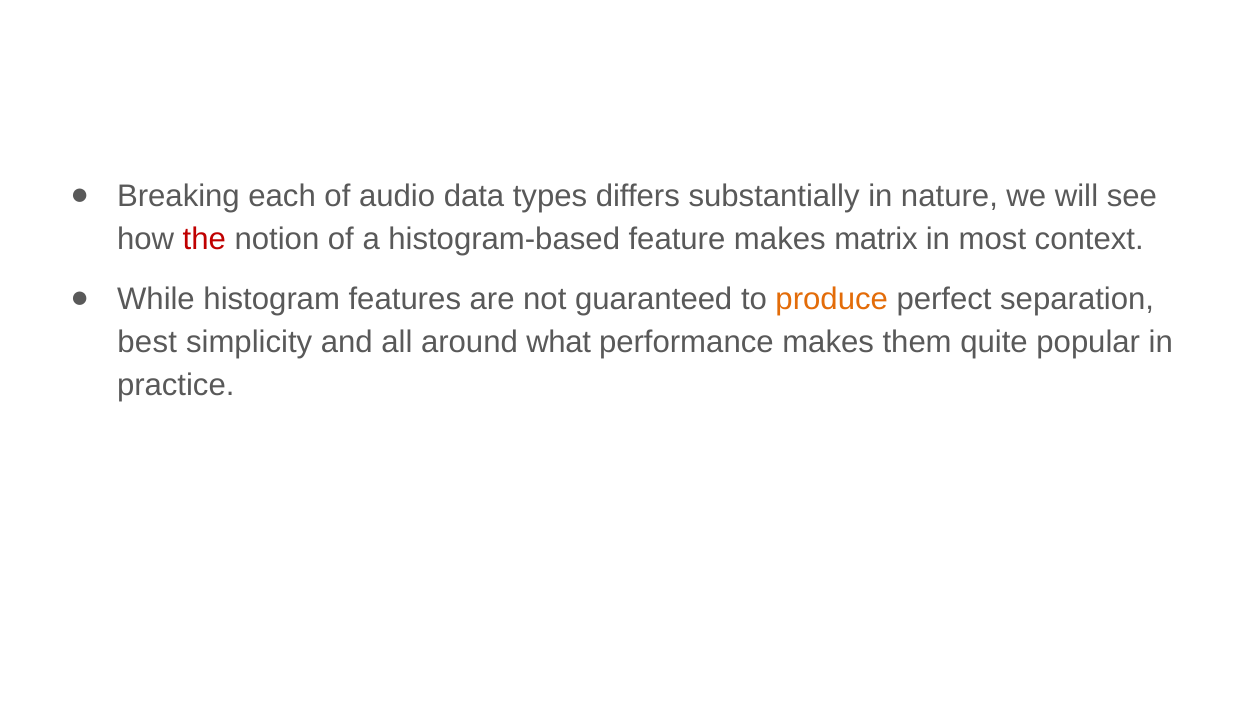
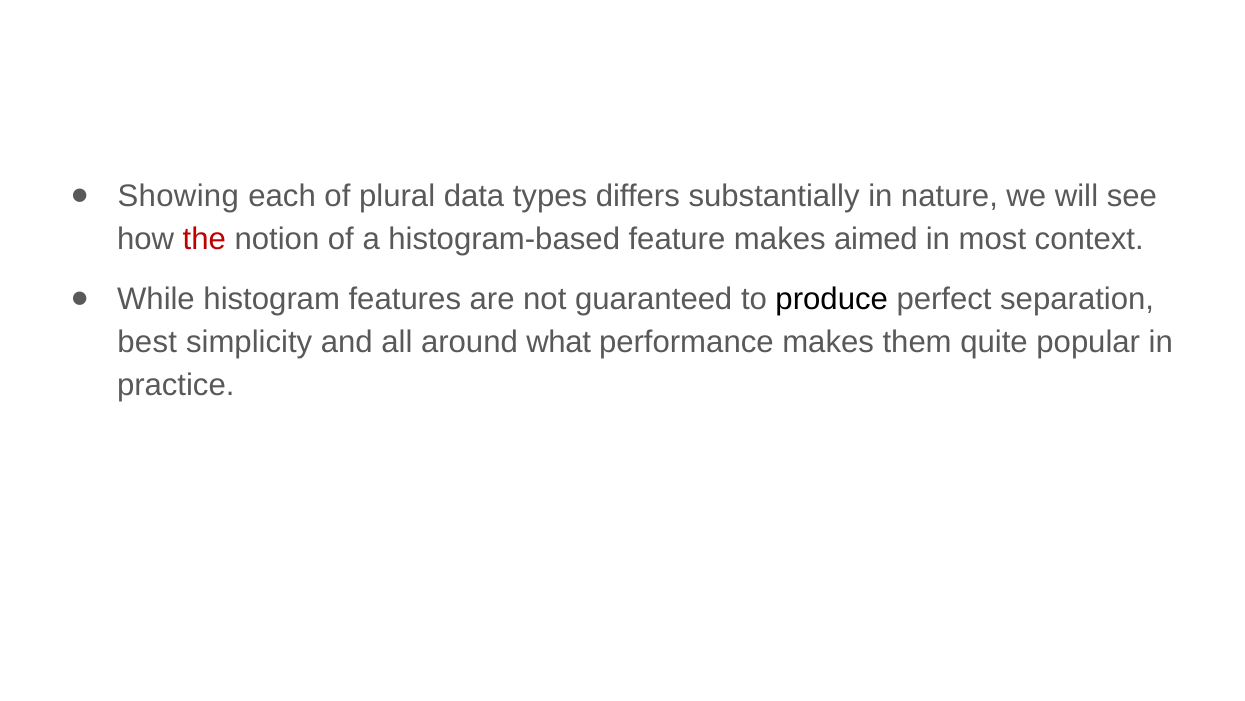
Breaking: Breaking -> Showing
audio: audio -> plural
matrix: matrix -> aimed
produce colour: orange -> black
